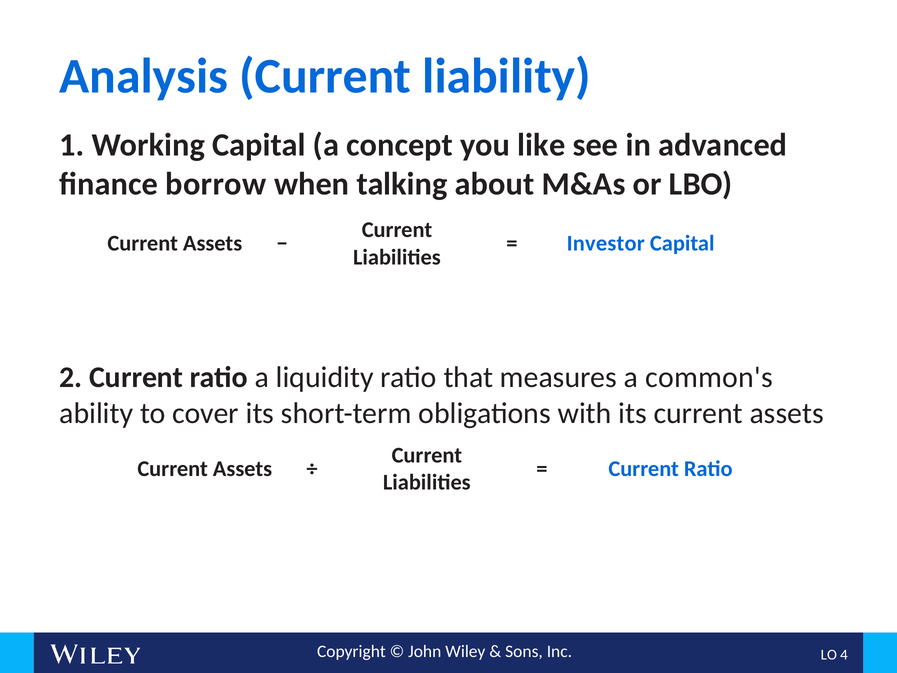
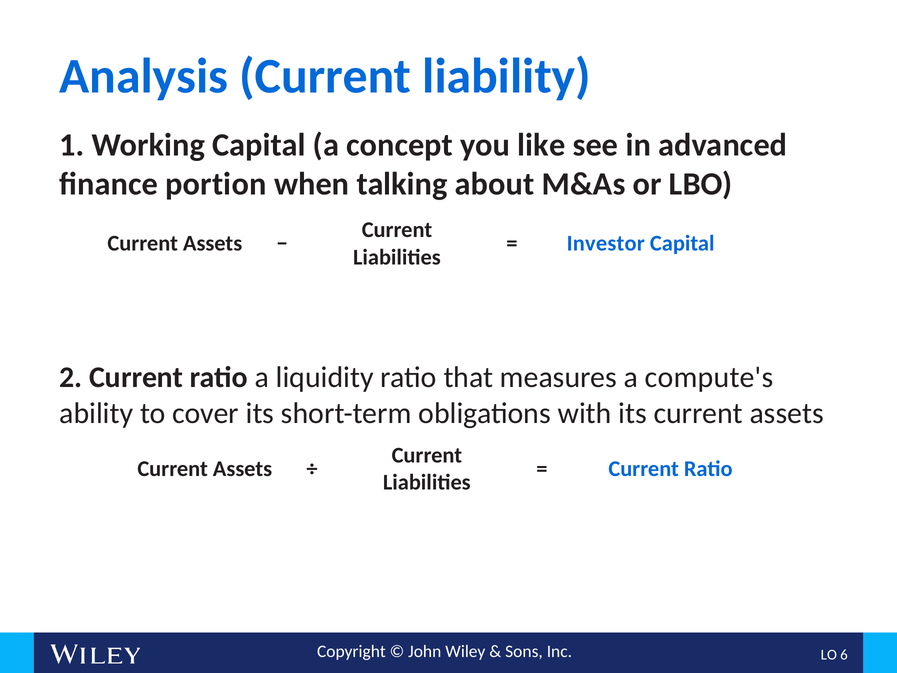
borrow: borrow -> portion
common's: common's -> compute's
4: 4 -> 6
